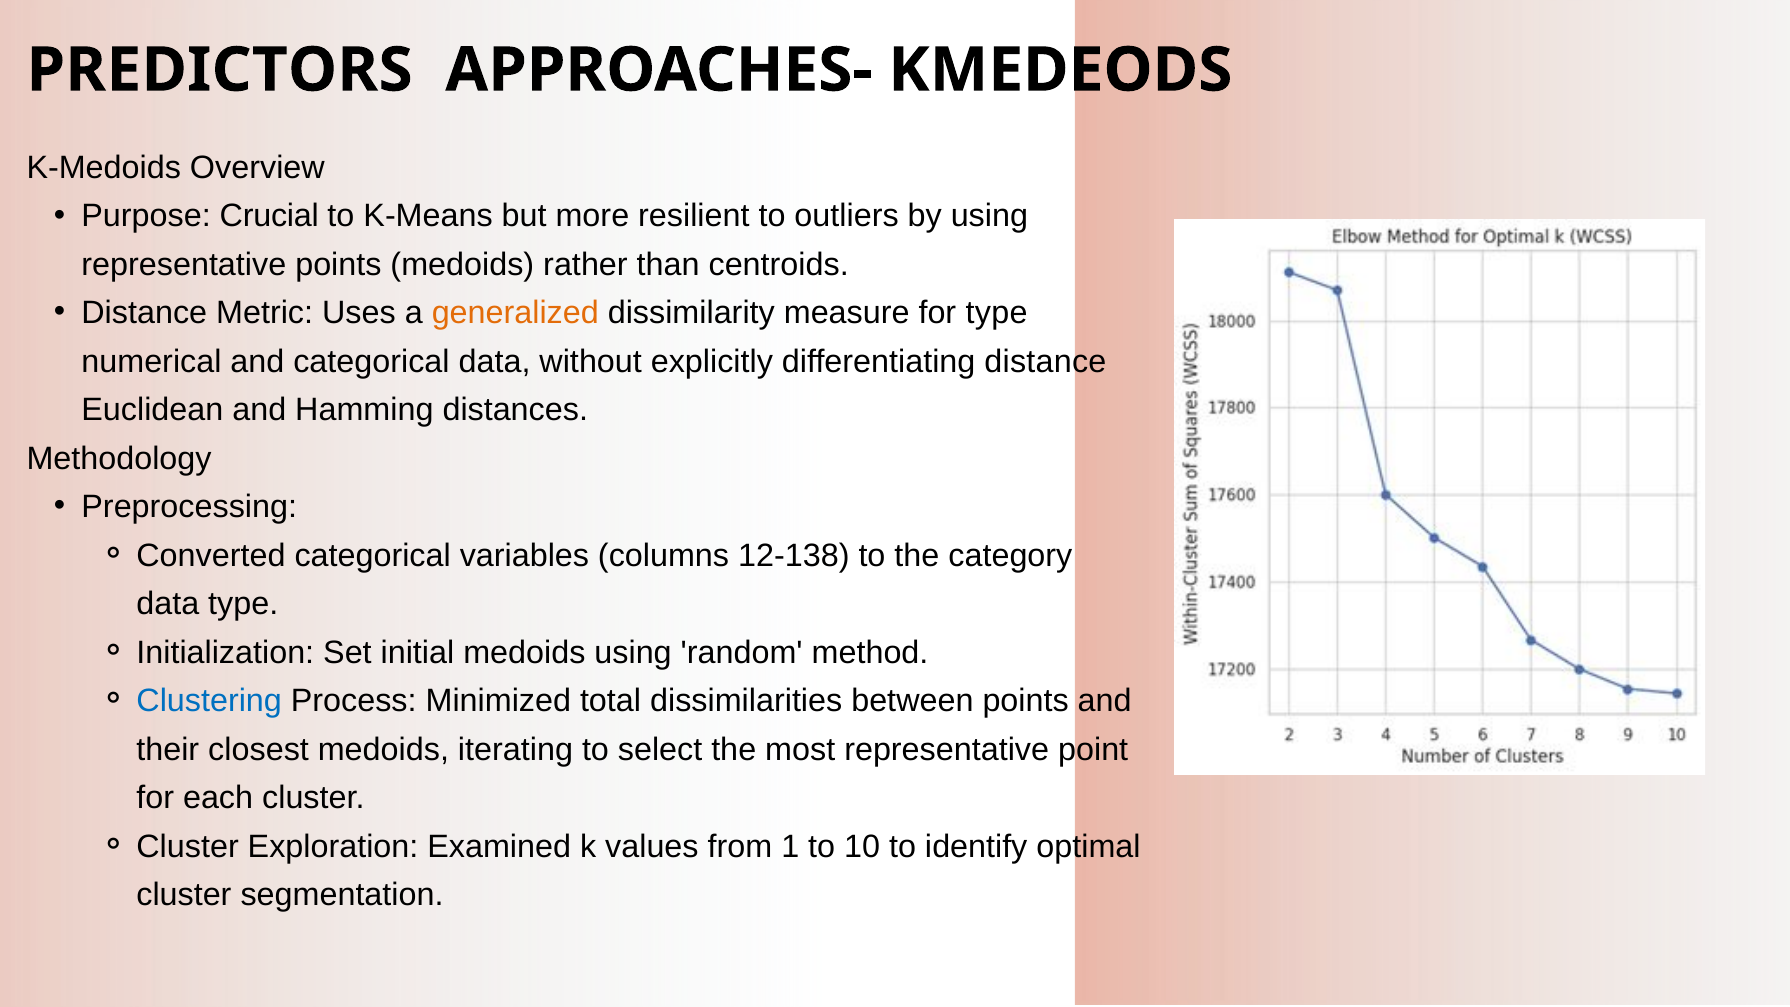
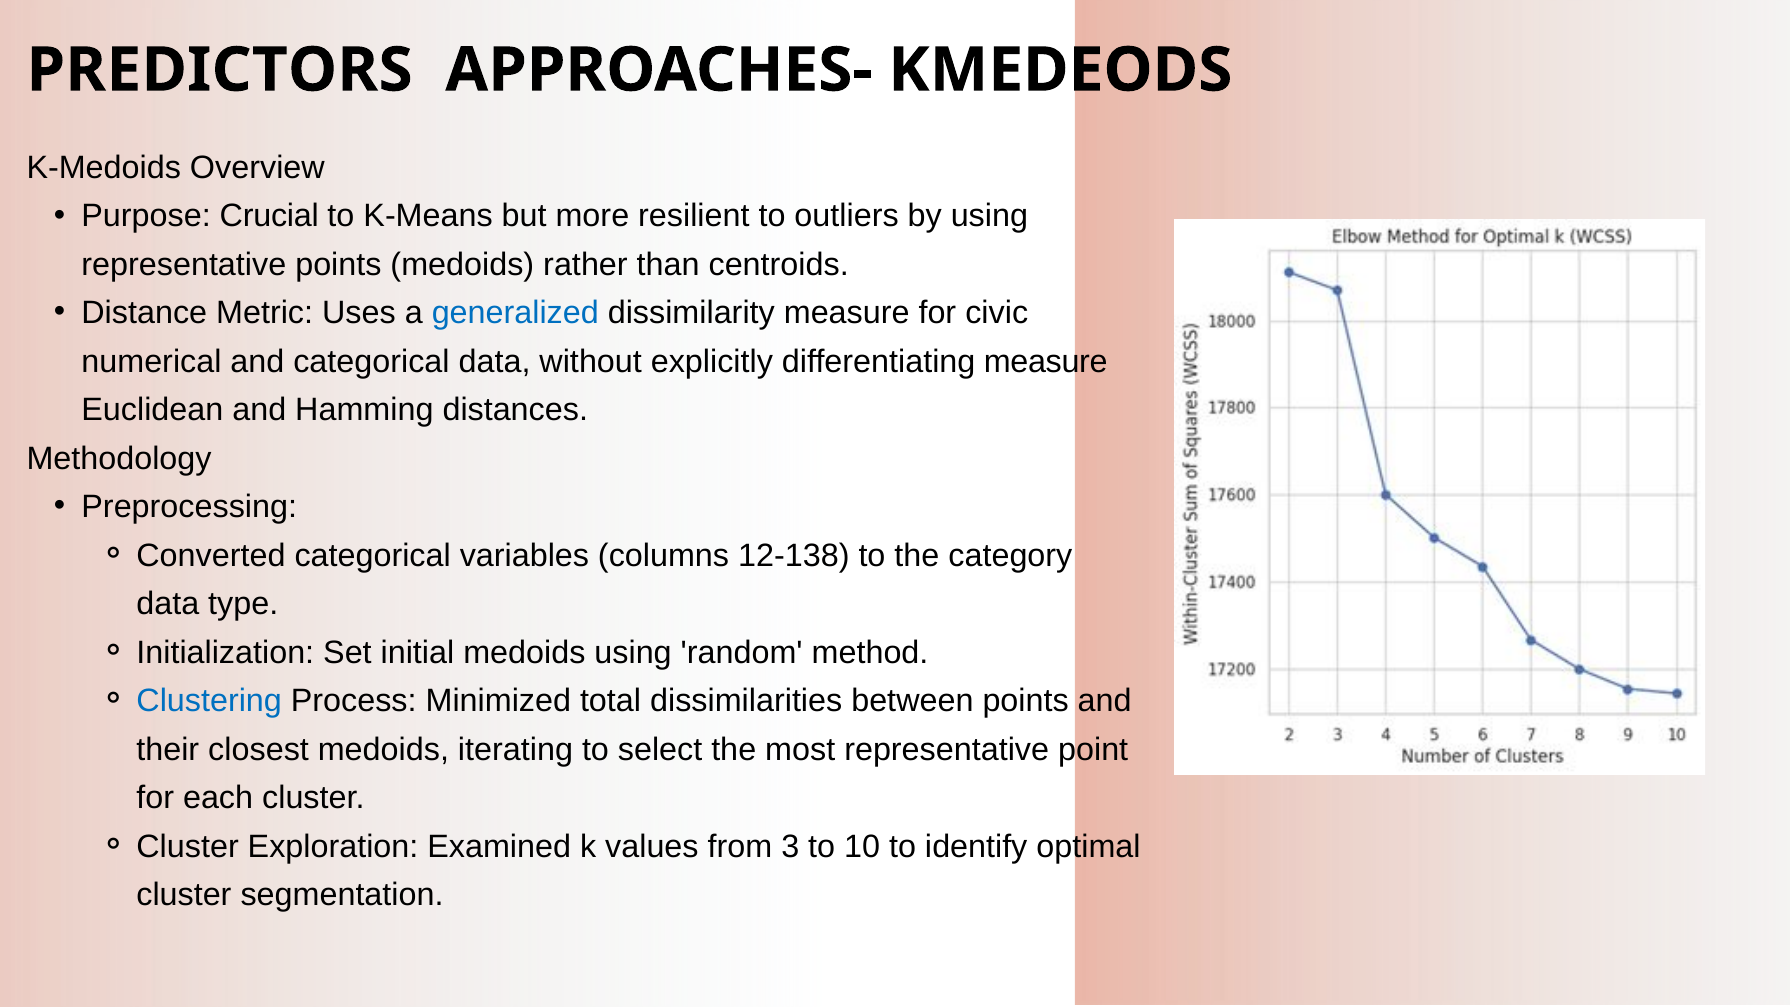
generalized colour: orange -> blue
for type: type -> civic
differentiating distance: distance -> measure
1: 1 -> 3
